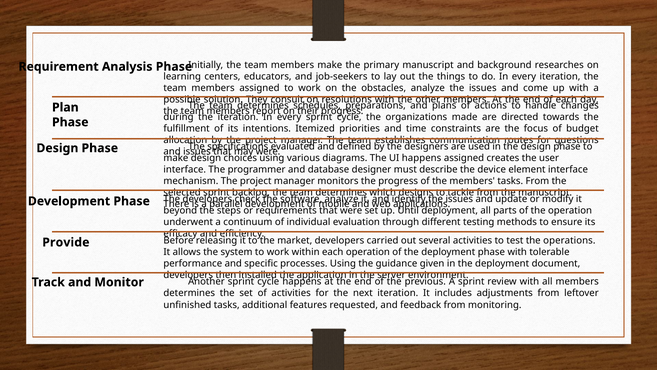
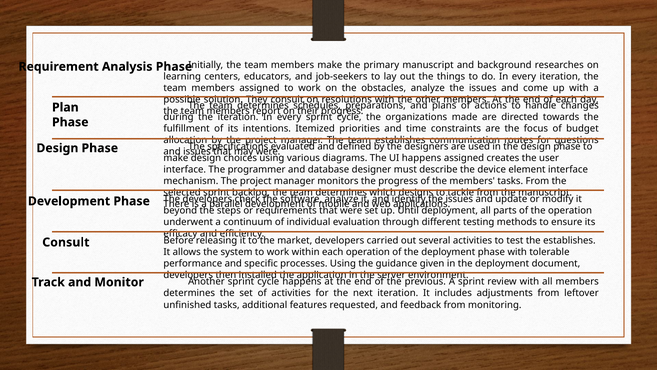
the operations: operations -> establishes
Provide at (66, 242): Provide -> Consult
